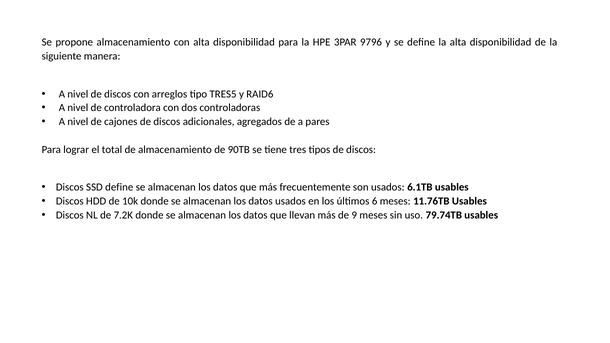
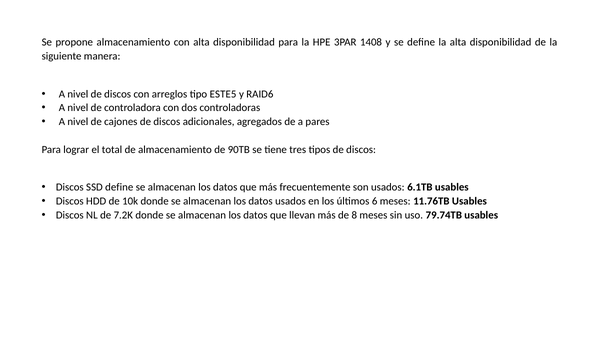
9796: 9796 -> 1408
TRES5: TRES5 -> ESTE5
9: 9 -> 8
